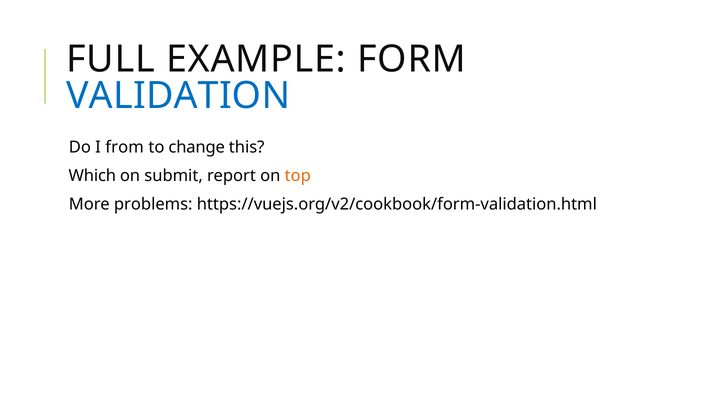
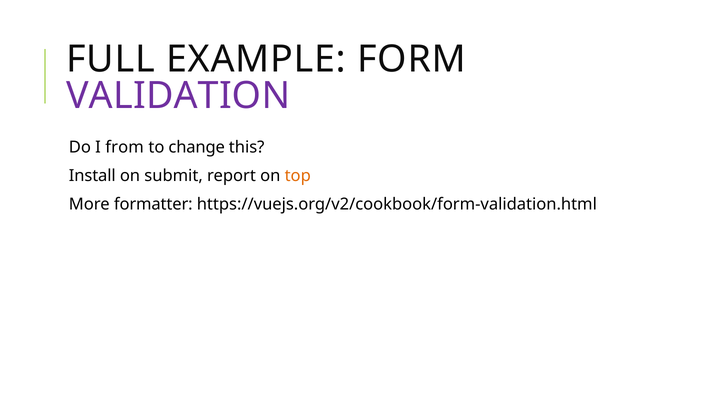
VALIDATION colour: blue -> purple
Which: Which -> Install
problems: problems -> formatter
